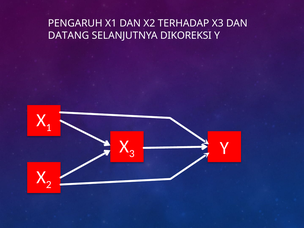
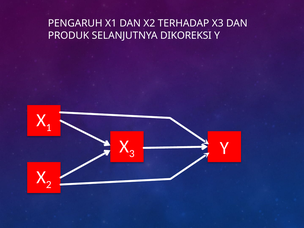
DATANG: DATANG -> PRODUK
